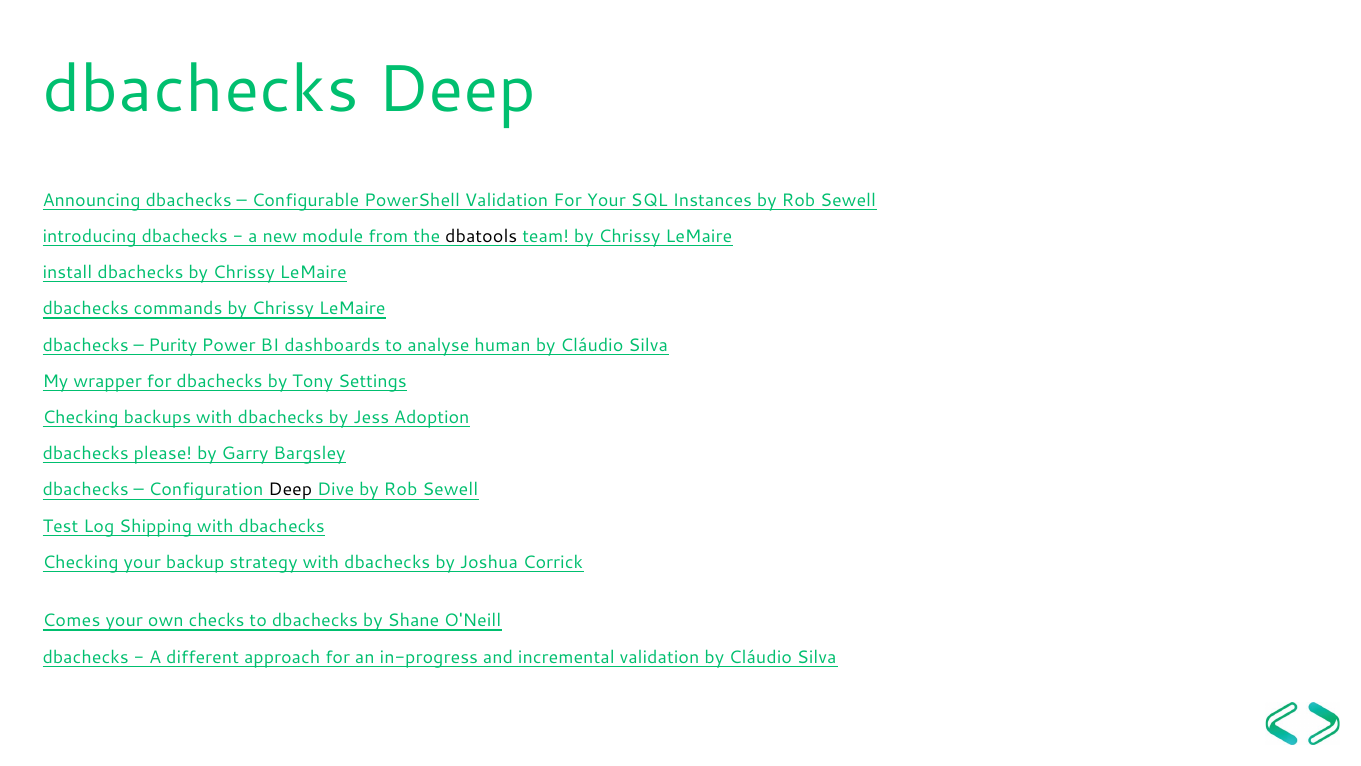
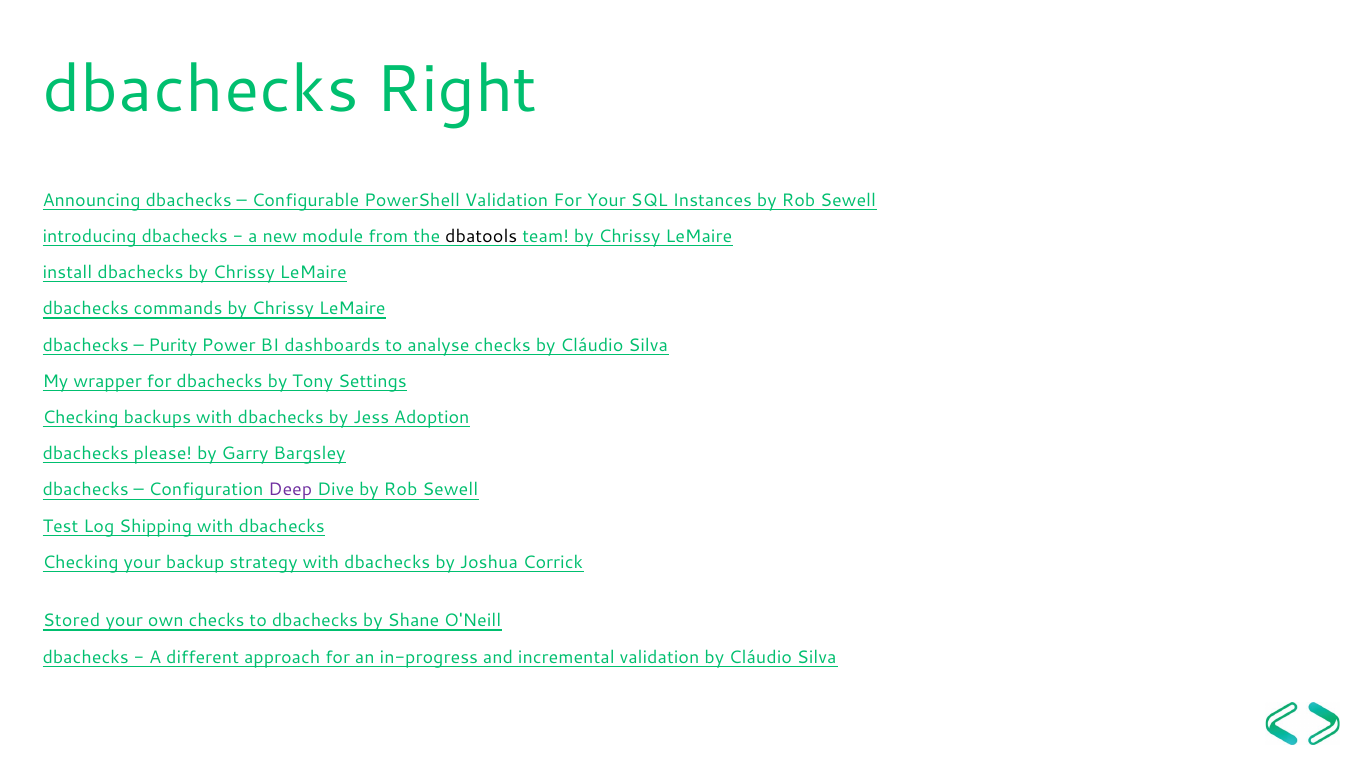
dbachecks Deep: Deep -> Right
analyse human: human -> checks
Deep at (290, 490) colour: black -> purple
Comes: Comes -> Stored
